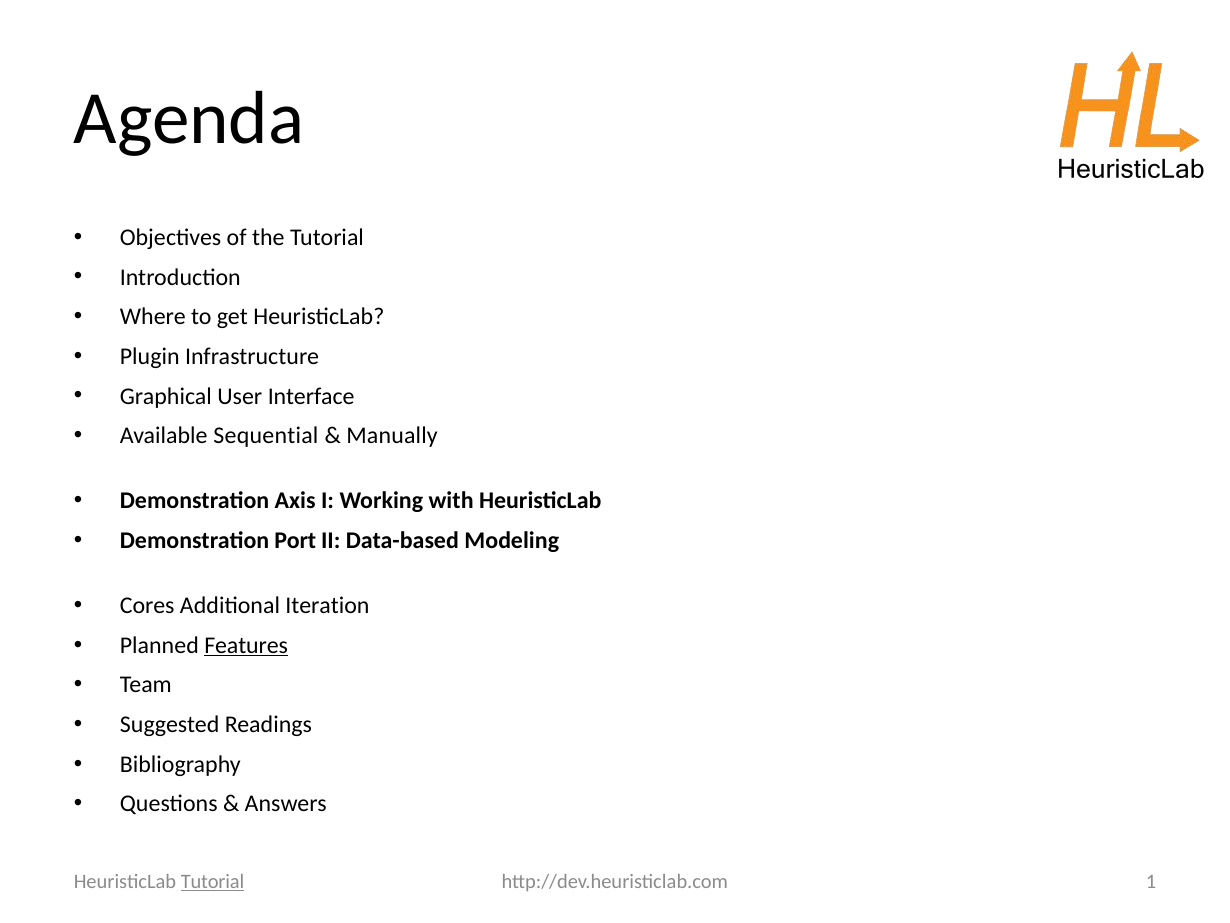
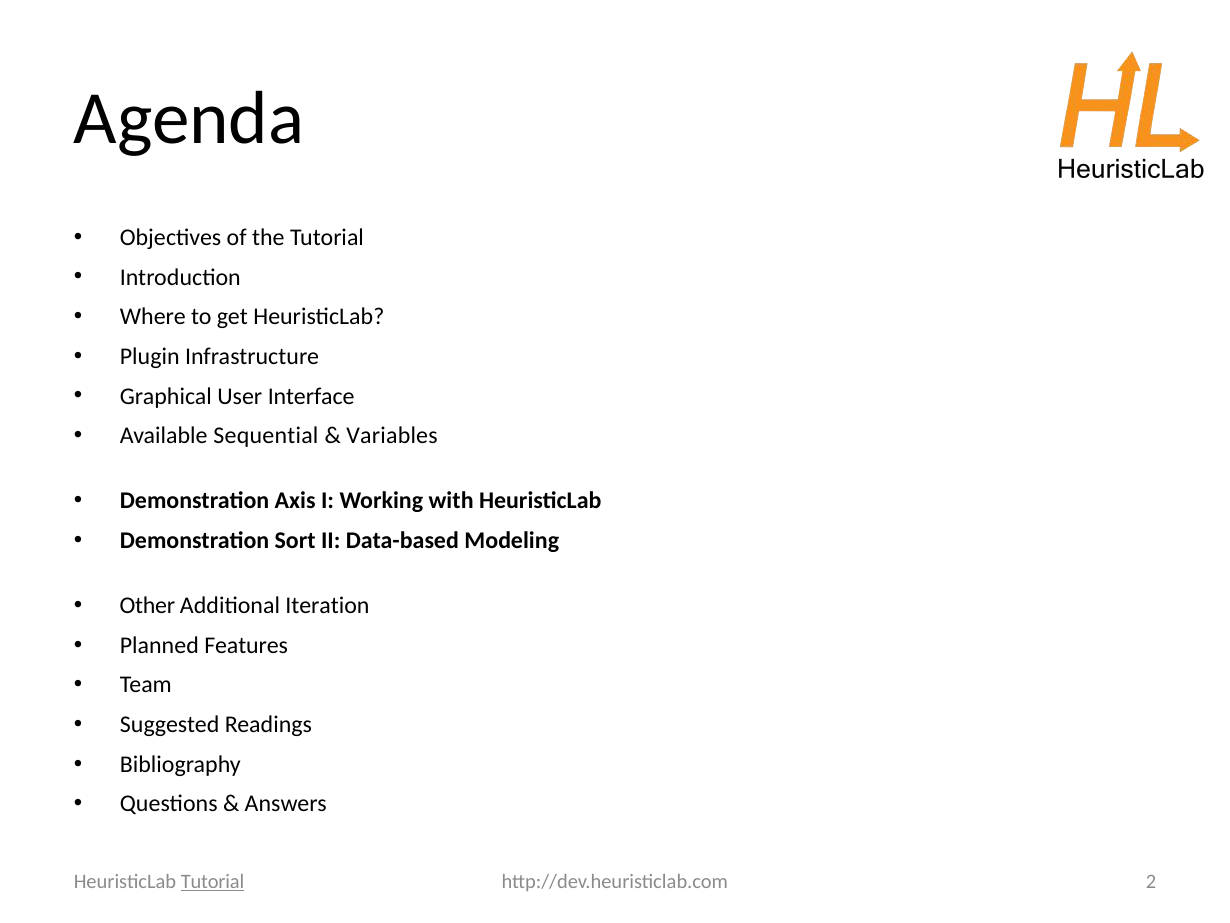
Manually: Manually -> Variables
Port: Port -> Sort
Cores: Cores -> Other
Features underline: present -> none
1: 1 -> 2
